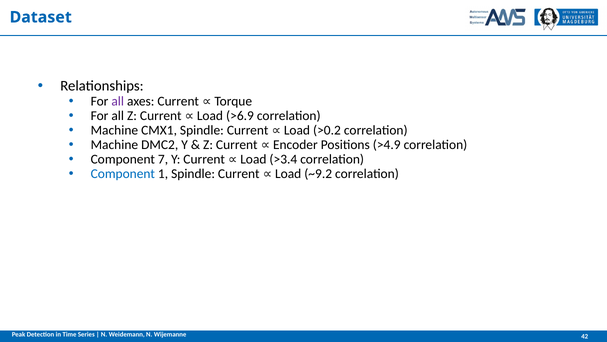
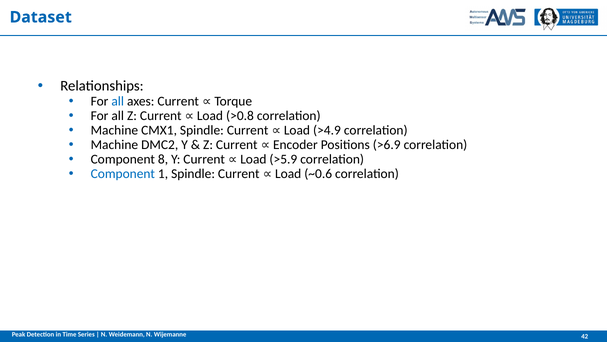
all at (118, 101) colour: purple -> blue
>6.9: >6.9 -> >0.8
>0.2: >0.2 -> >4.9
>4.9: >4.9 -> >6.9
7: 7 -> 8
>3.4: >3.4 -> >5.9
~9.2: ~9.2 -> ~0.6
